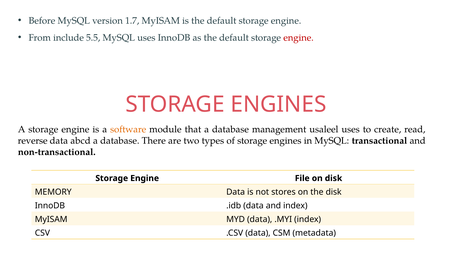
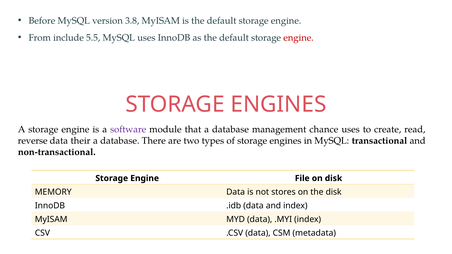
1.7: 1.7 -> 3.8
software colour: orange -> purple
usaleel: usaleel -> chance
abcd: abcd -> their
